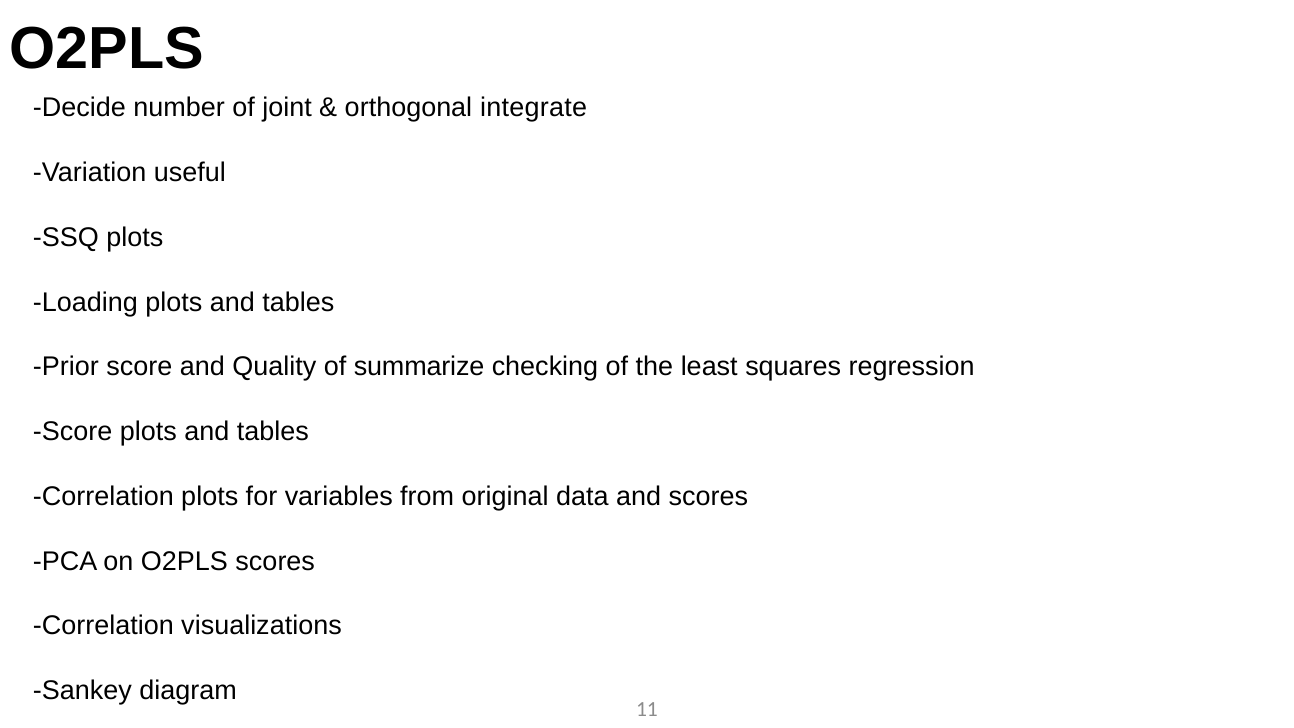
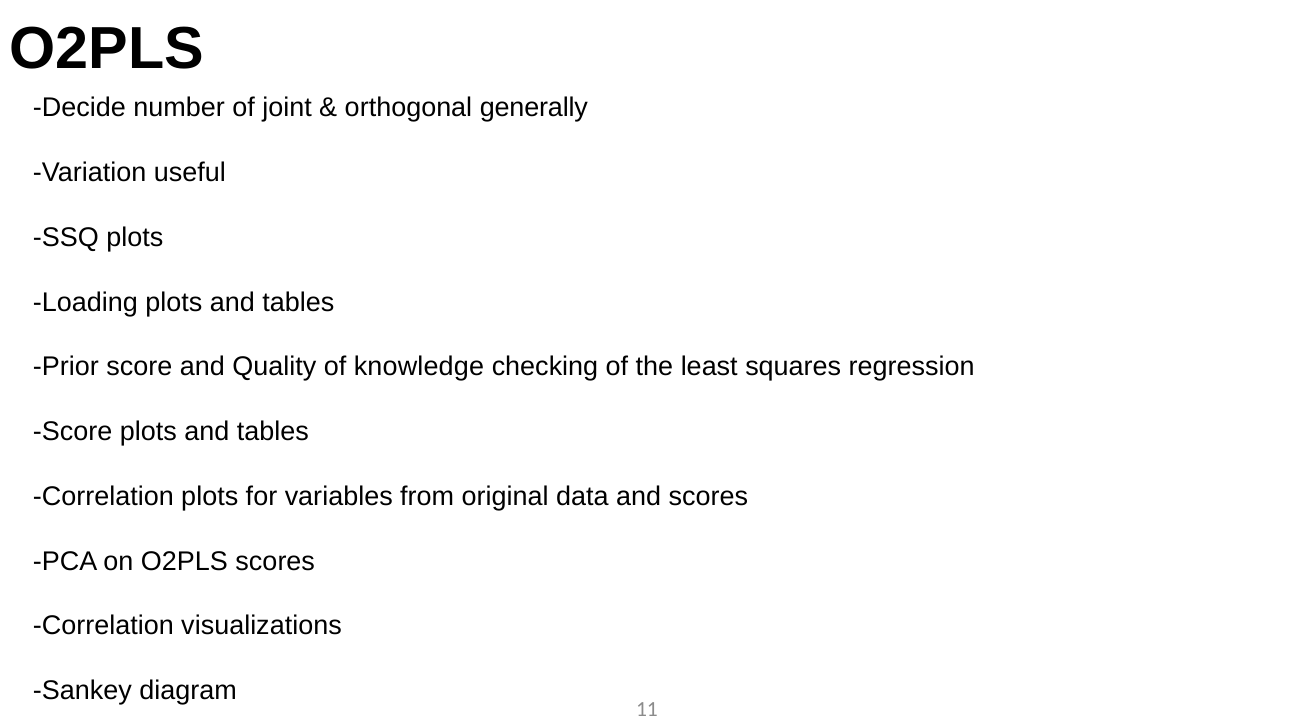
integrate: integrate -> generally
summarize: summarize -> knowledge
